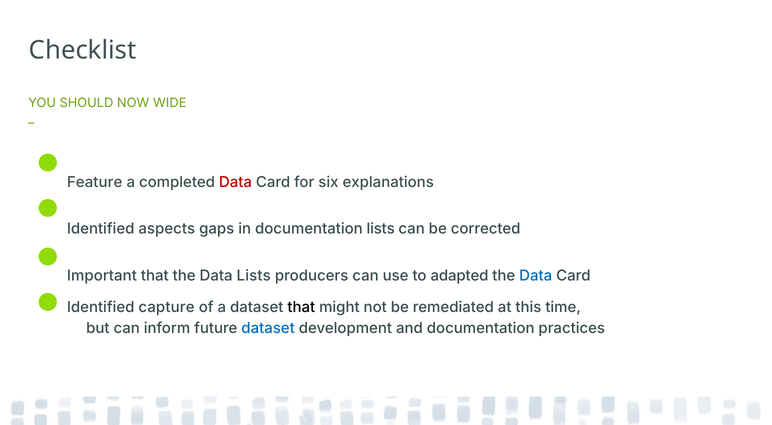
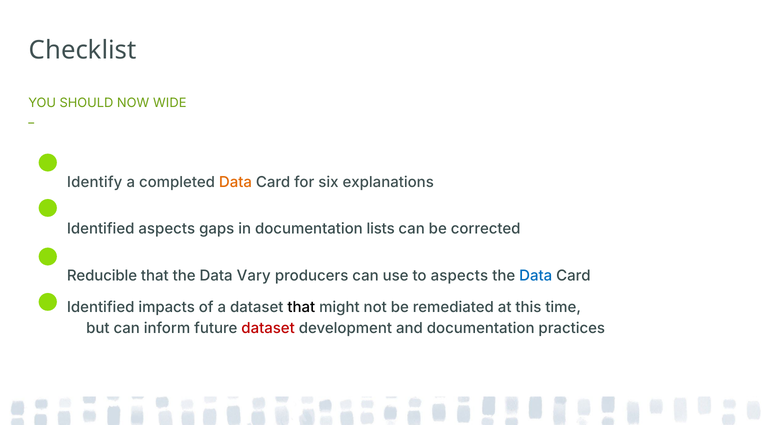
Feature: Feature -> Identify
Data at (235, 182) colour: red -> orange
Important: Important -> Reducible
Data Lists: Lists -> Vary
to adapted: adapted -> aspects
capture: capture -> impacts
dataset at (268, 328) colour: blue -> red
